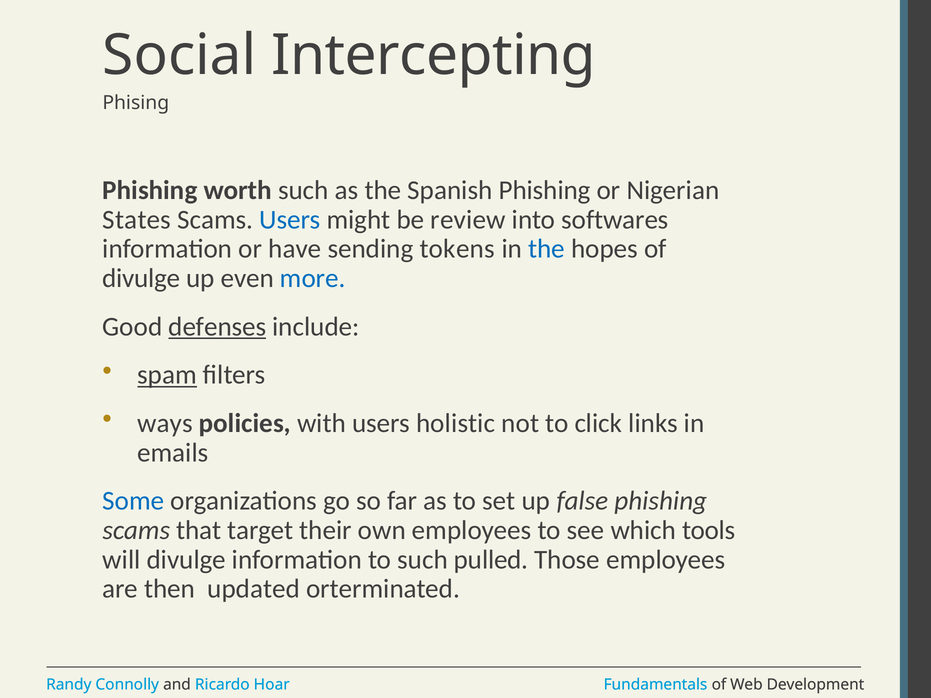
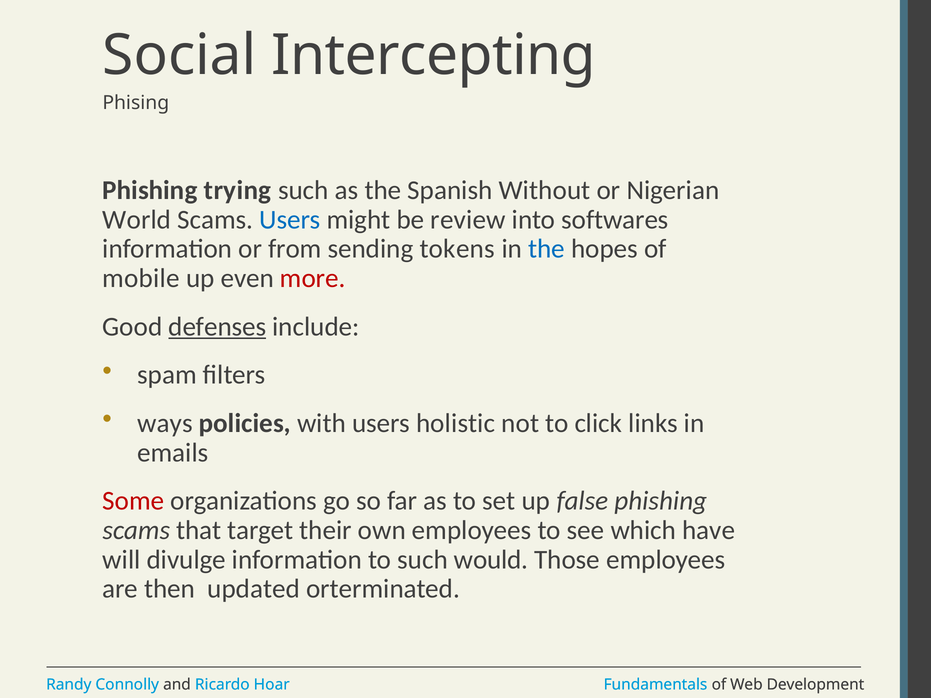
worth: worth -> trying
Spanish Phishing: Phishing -> Without
States: States -> World
have: have -> from
divulge at (141, 278): divulge -> mobile
more colour: blue -> red
spam underline: present -> none
Some colour: blue -> red
tools: tools -> have
pulled: pulled -> would
